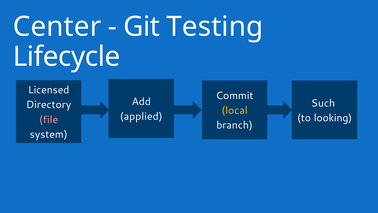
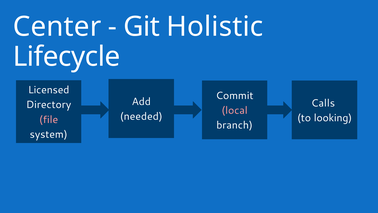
Testing: Testing -> Holistic
Such: Such -> Calls
local colour: yellow -> pink
applied: applied -> needed
